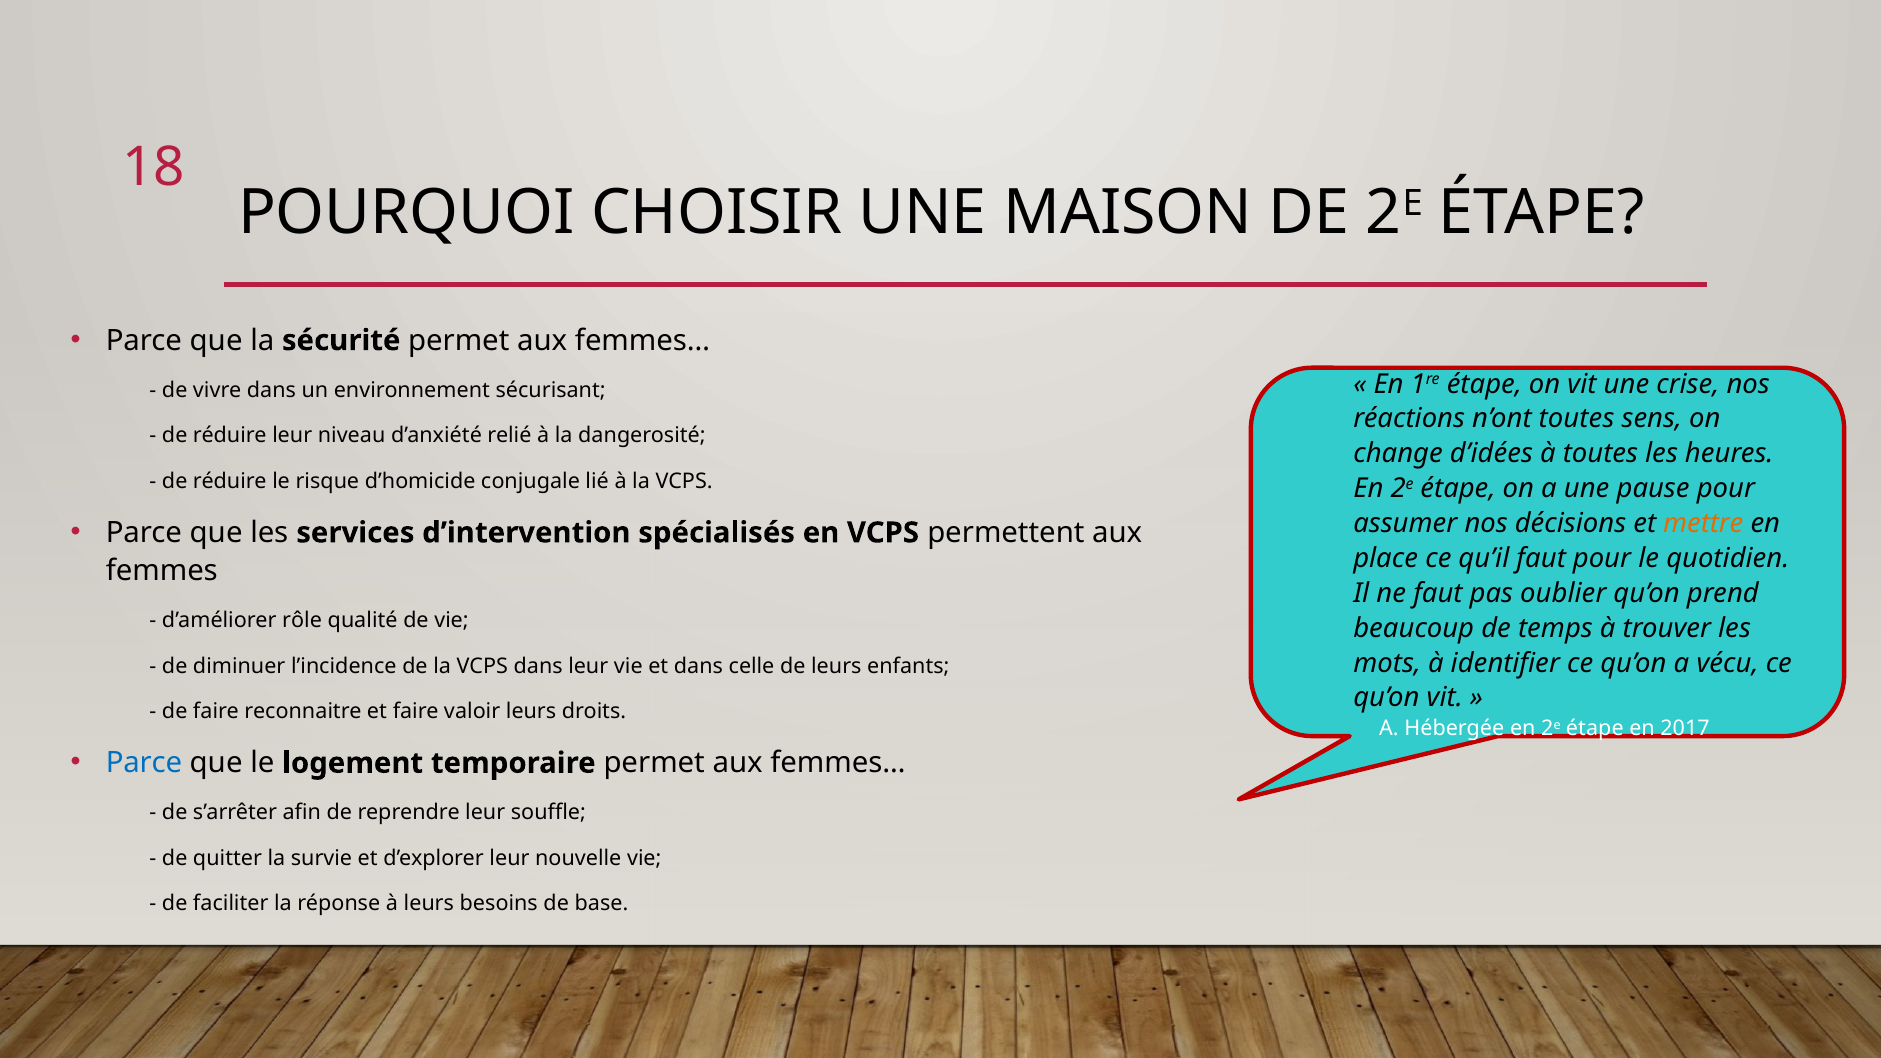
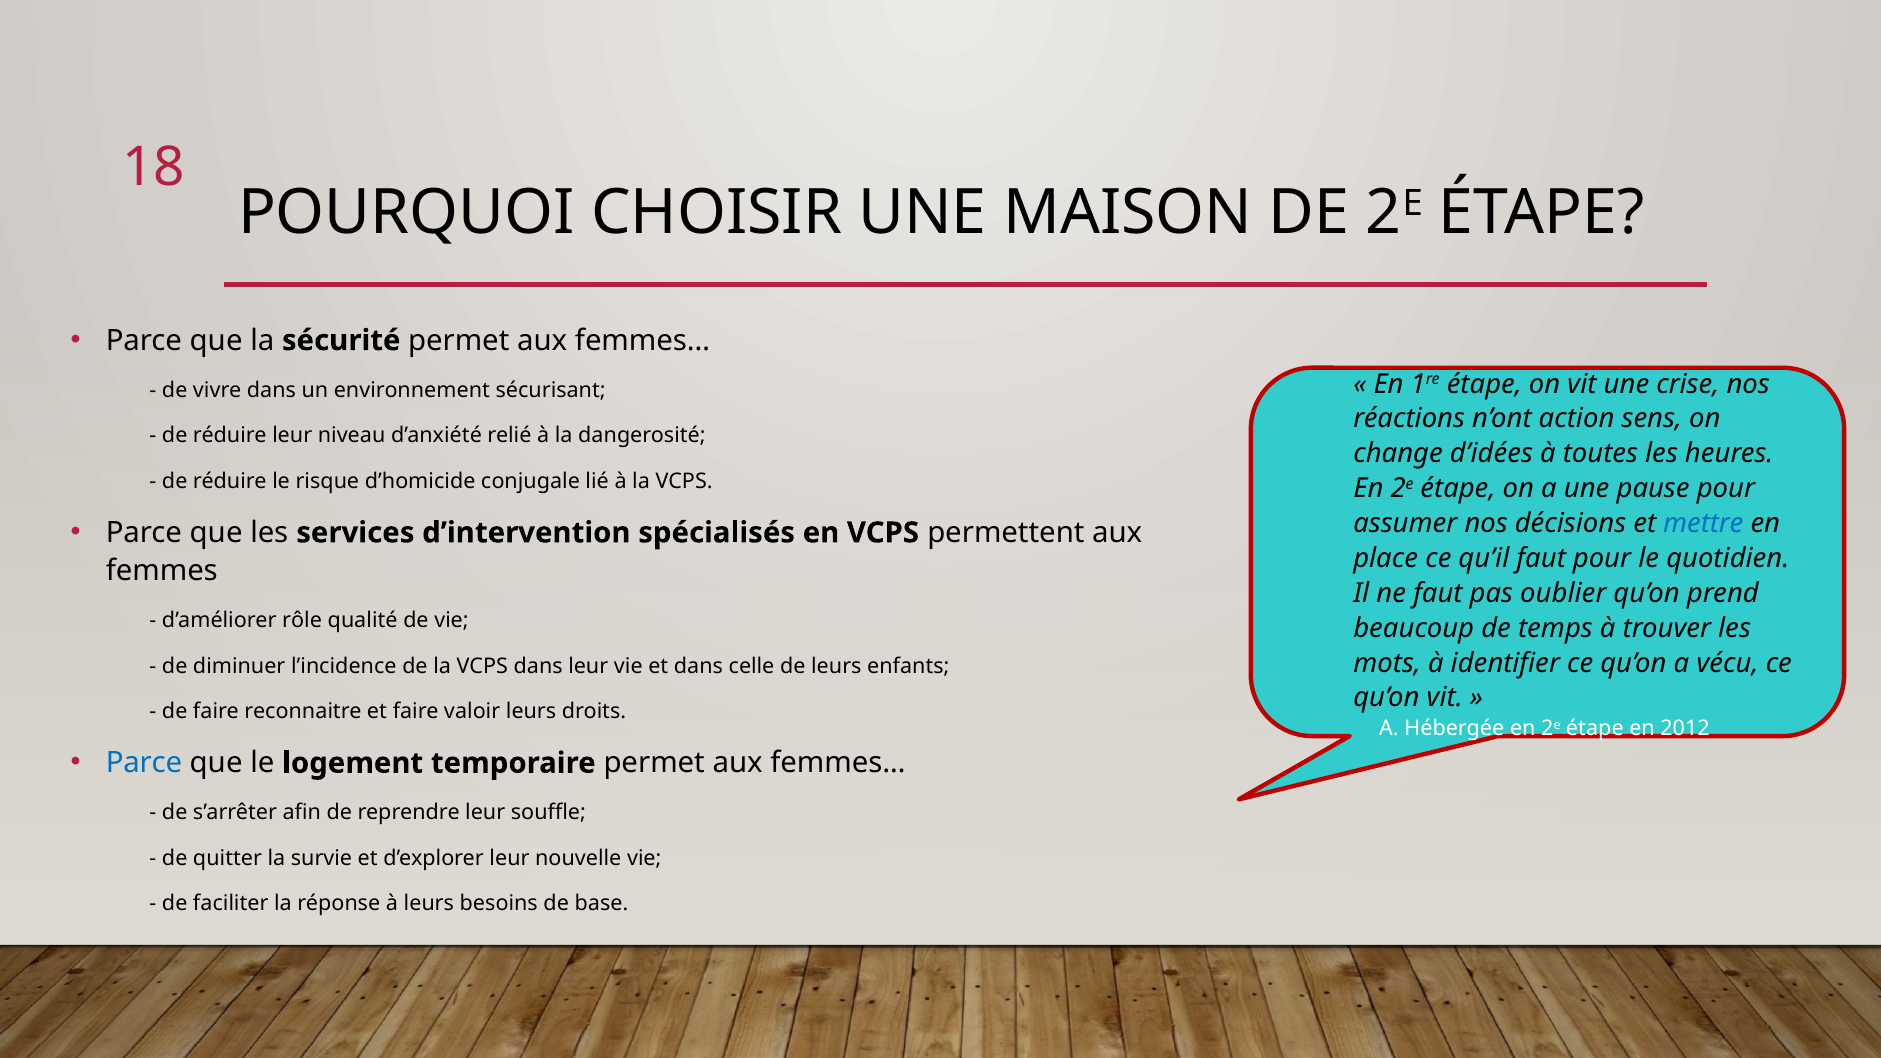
n’ont toutes: toutes -> action
mettre colour: orange -> blue
2017: 2017 -> 2012
